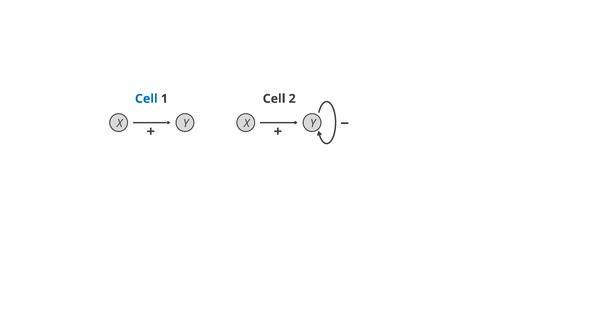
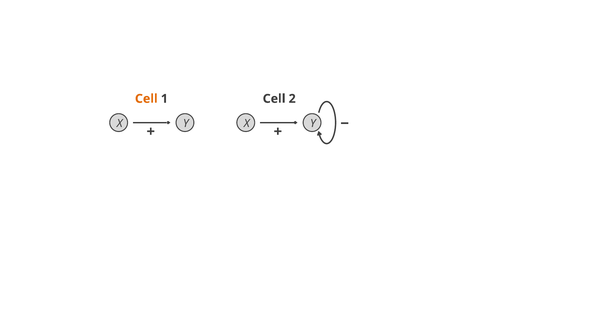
Cell at (146, 99) colour: blue -> orange
